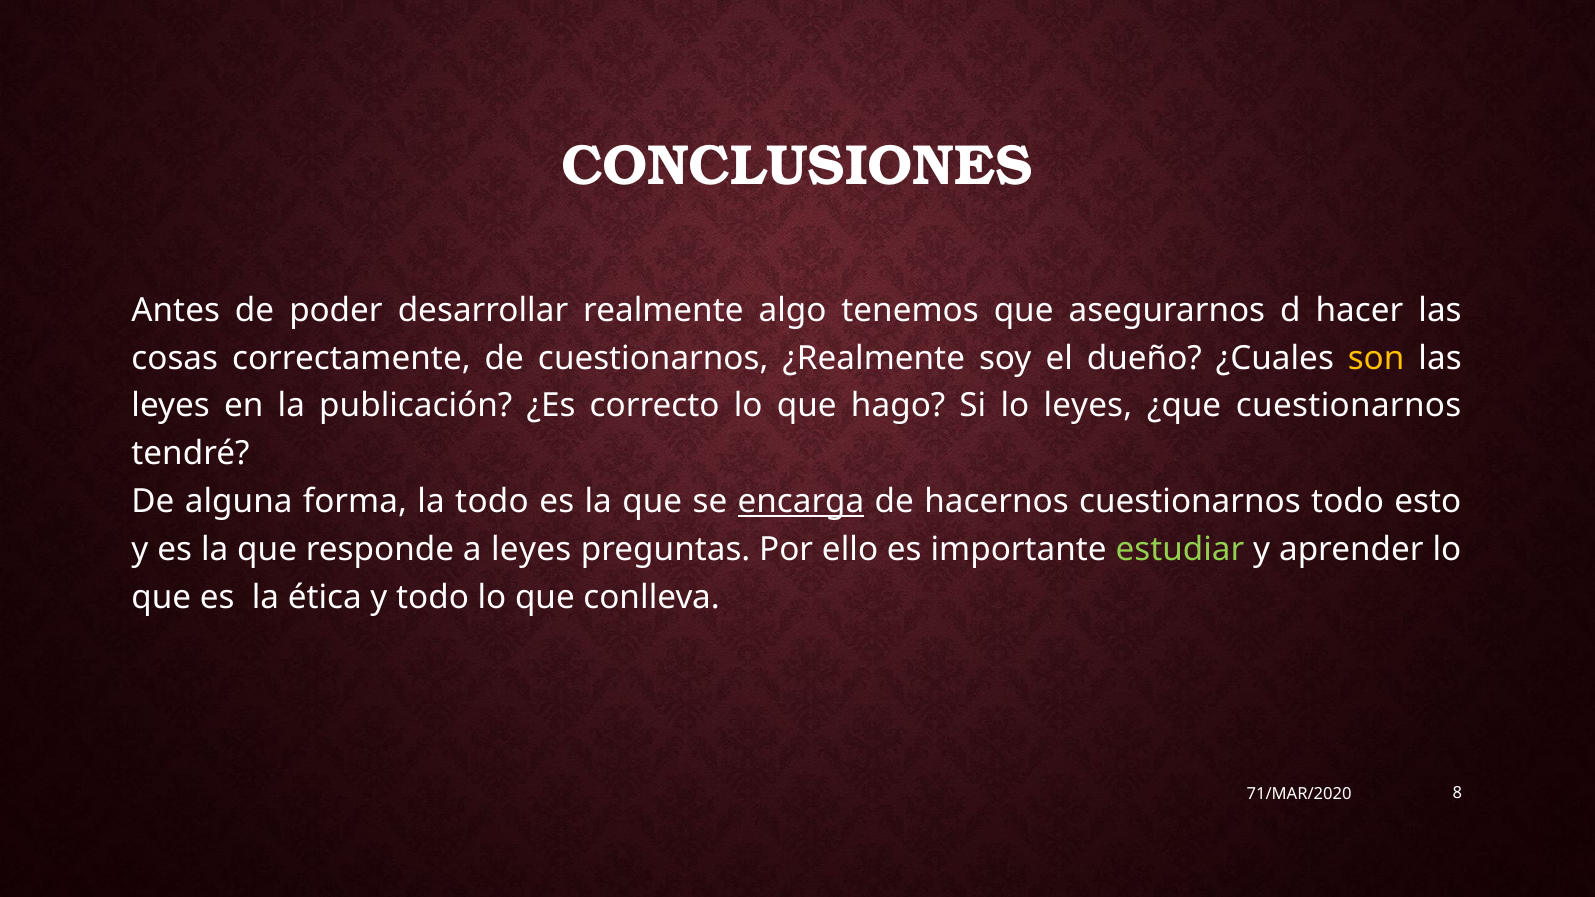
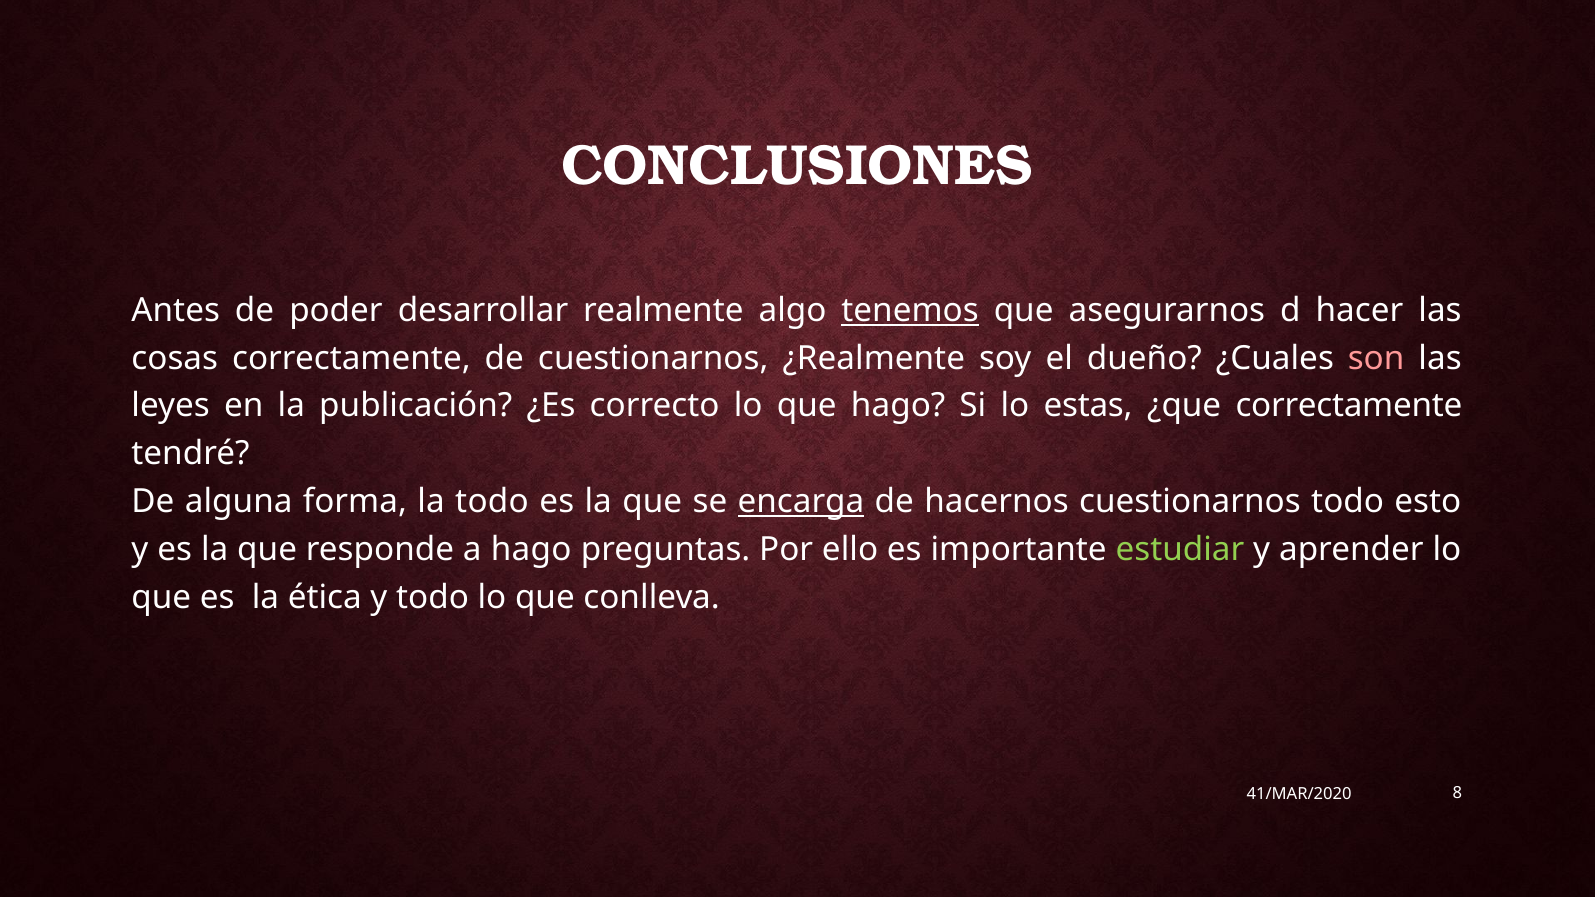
tenemos underline: none -> present
son colour: yellow -> pink
lo leyes: leyes -> estas
¿que cuestionarnos: cuestionarnos -> correctamente
a leyes: leyes -> hago
71/MAR/2020: 71/MAR/2020 -> 41/MAR/2020
